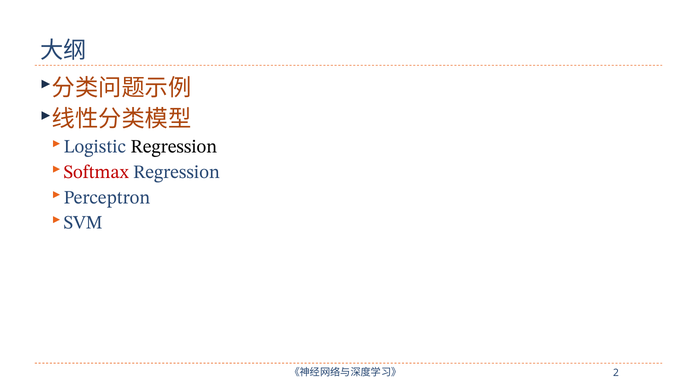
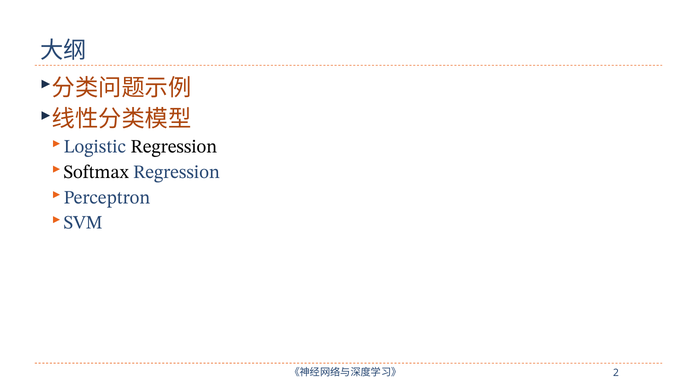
Softmax colour: red -> black
